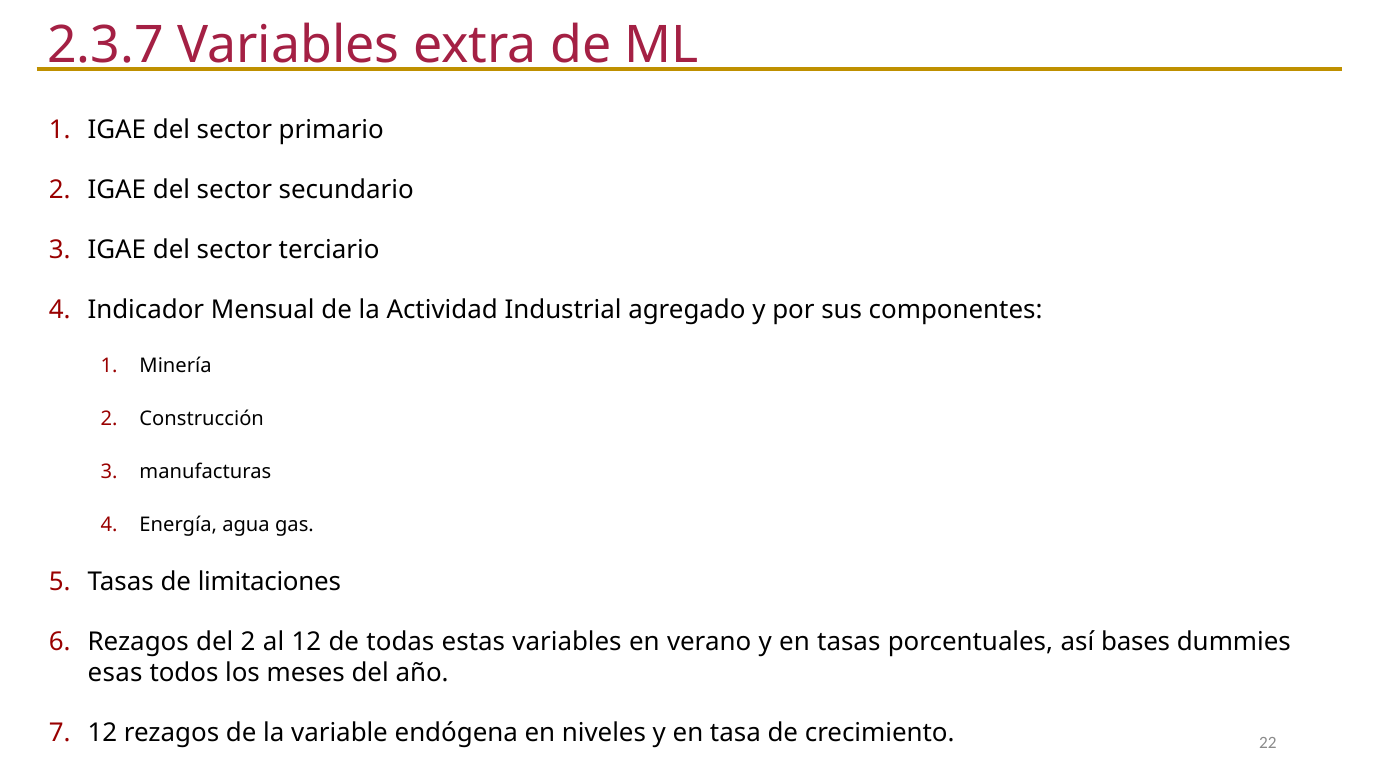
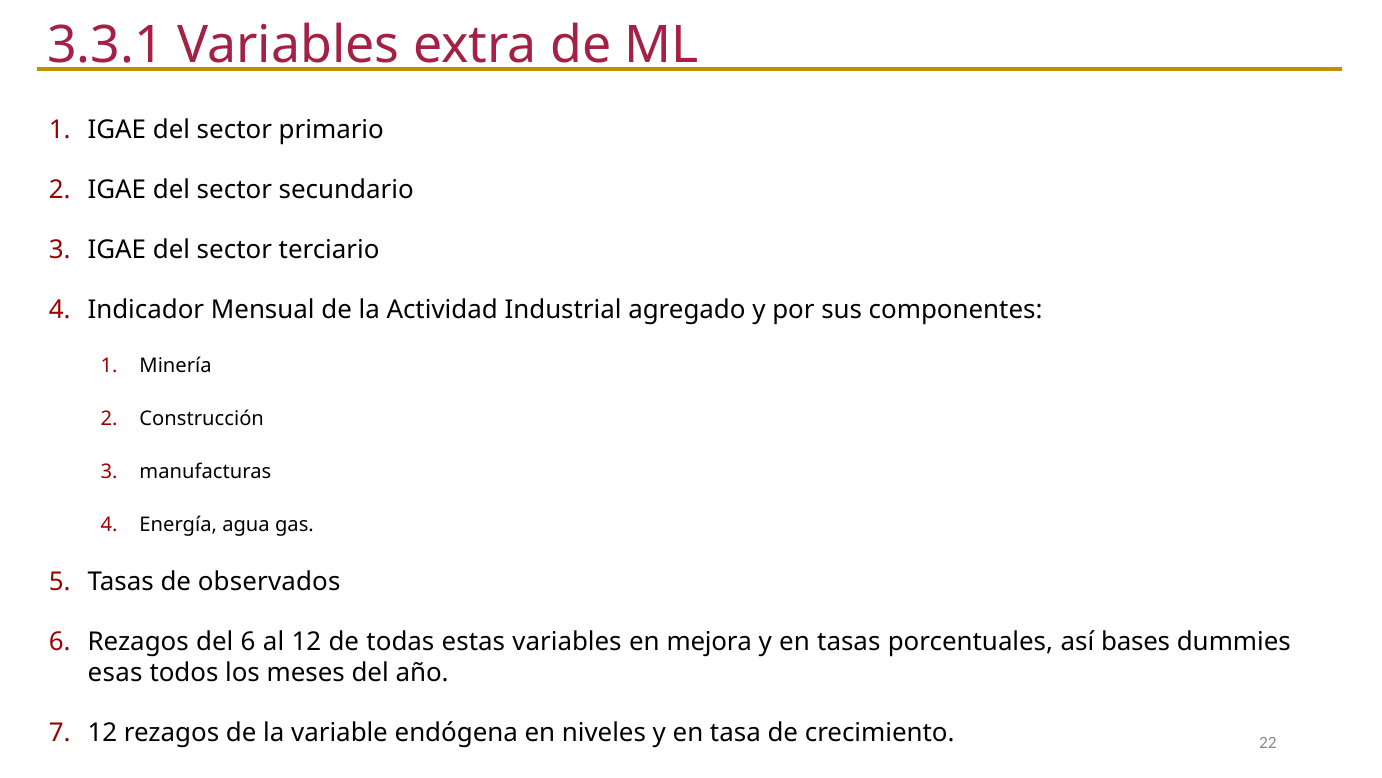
2.3.7: 2.3.7 -> 3.3.1
limitaciones: limitaciones -> observados
del 2: 2 -> 6
verano: verano -> mejora
